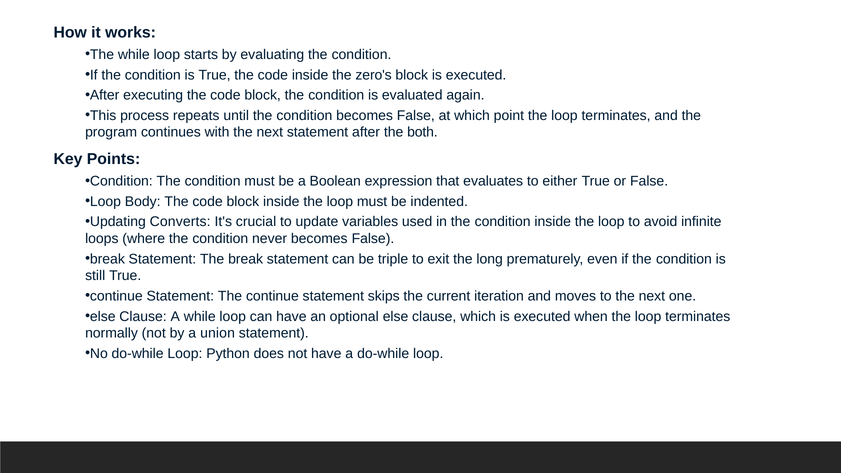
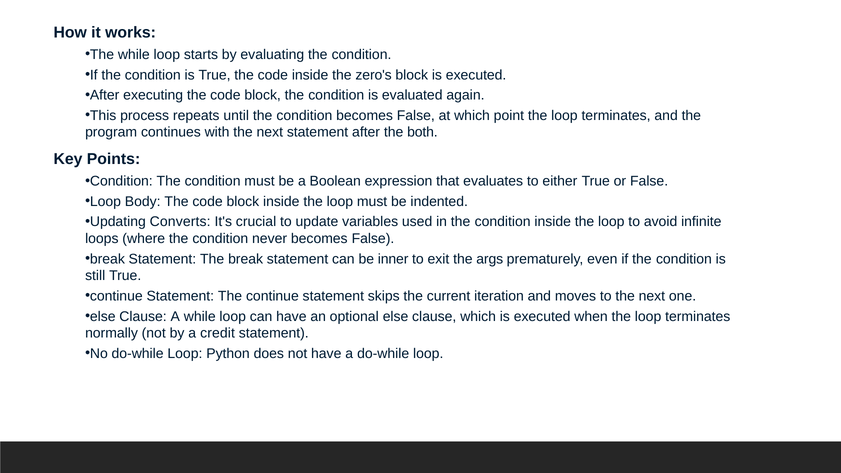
triple: triple -> inner
long: long -> args
union: union -> credit
